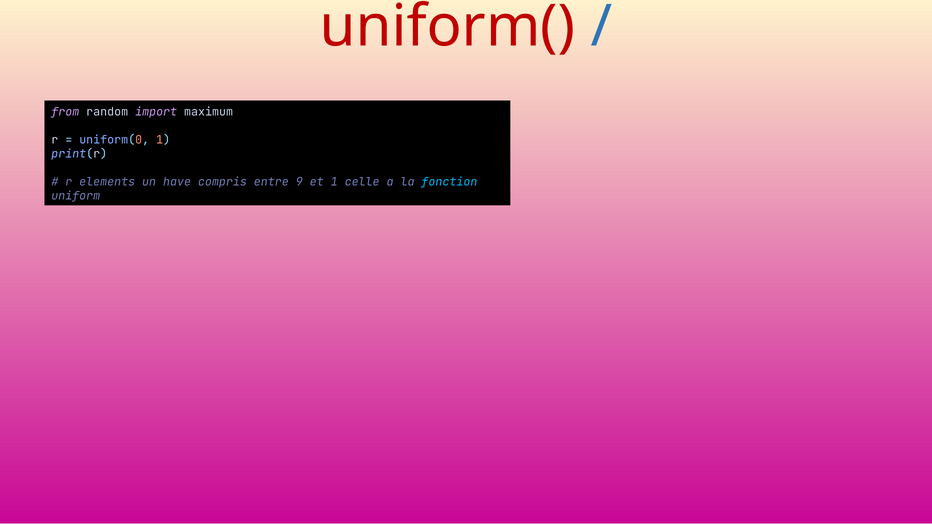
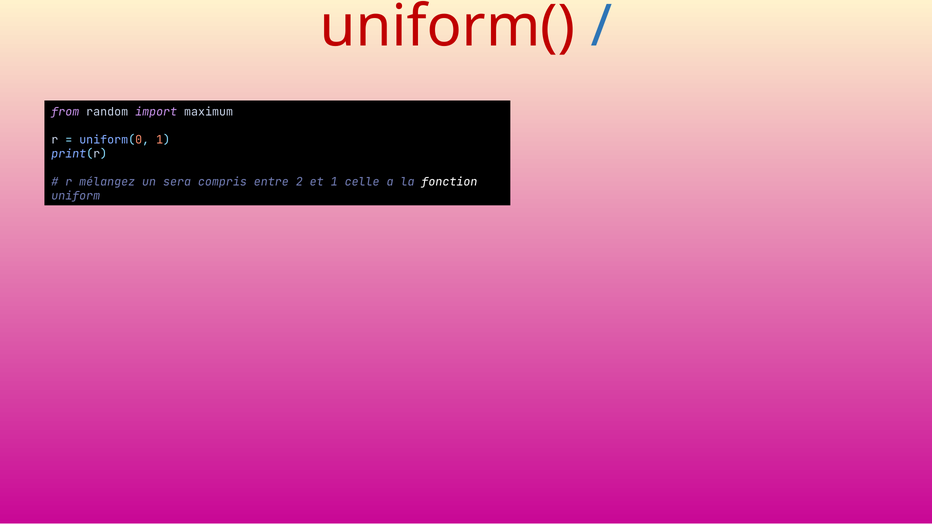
elements: elements -> mélangez
have: have -> sera
9: 9 -> 2
fonction colour: light blue -> white
